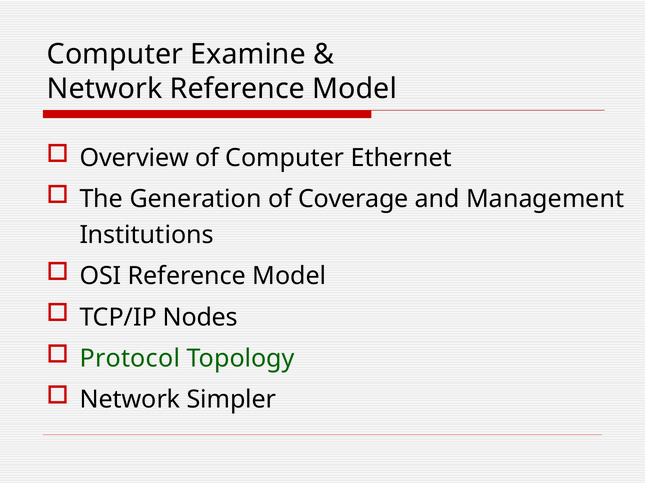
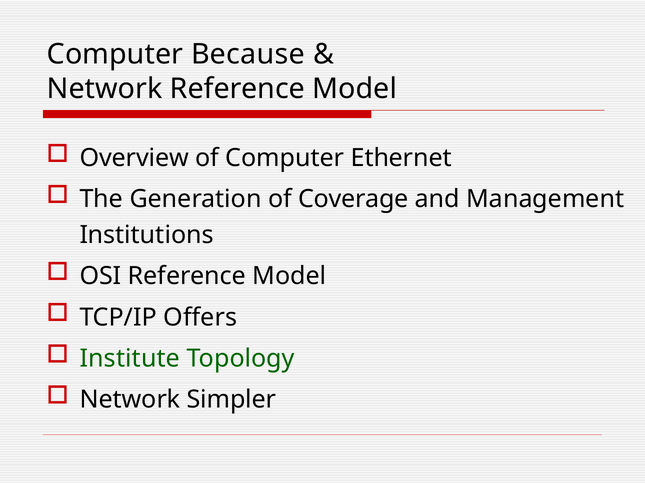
Examine: Examine -> Because
Nodes: Nodes -> Offers
Protocol: Protocol -> Institute
